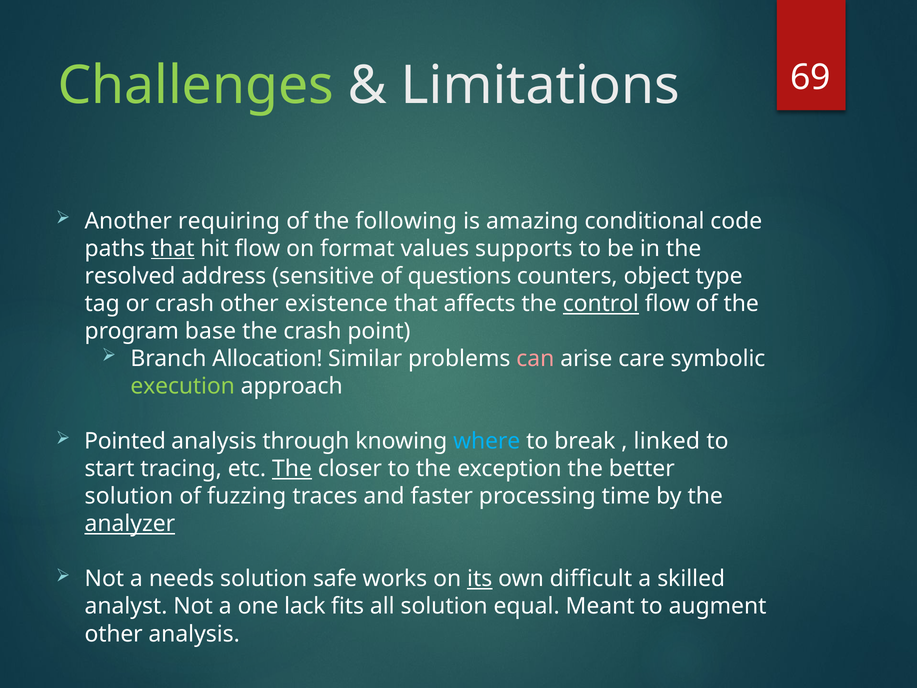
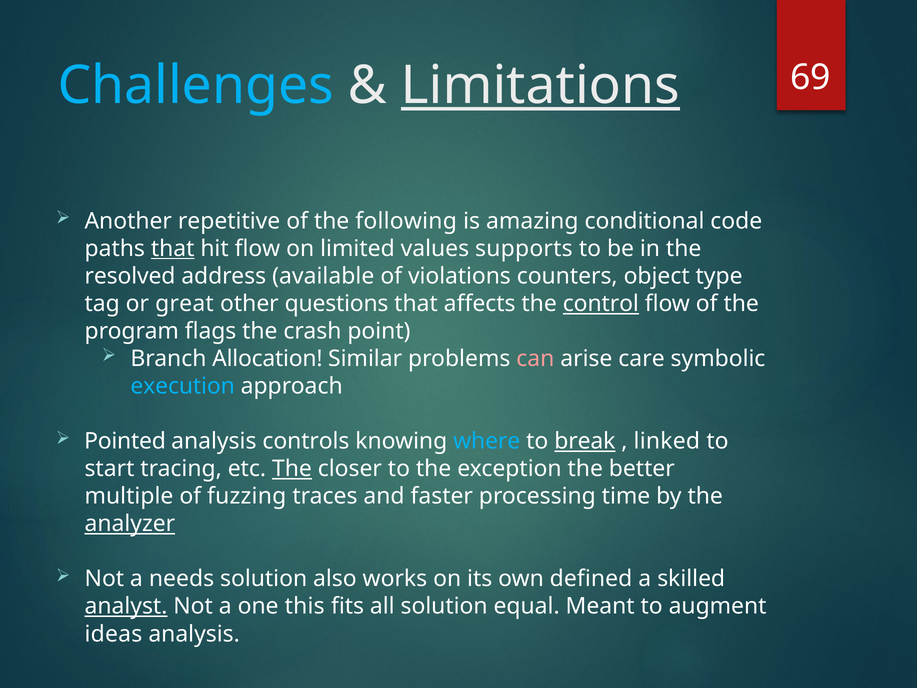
Challenges colour: light green -> light blue
Limitations underline: none -> present
requiring: requiring -> repetitive
format: format -> limited
sensitive: sensitive -> available
questions: questions -> violations
or crash: crash -> great
existence: existence -> questions
base: base -> flags
execution colour: light green -> light blue
through: through -> controls
break underline: none -> present
solution at (129, 496): solution -> multiple
safe: safe -> also
its underline: present -> none
difficult: difficult -> defined
analyst underline: none -> present
lack: lack -> this
other at (114, 634): other -> ideas
